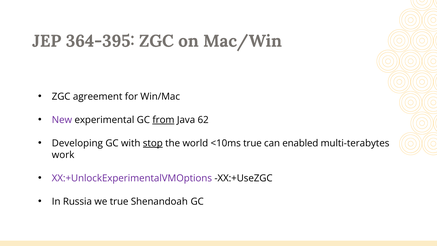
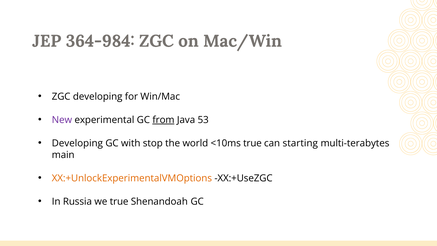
364-395: 364-395 -> 364-984
ZGC agreement: agreement -> developing
62: 62 -> 53
stop underline: present -> none
enabled: enabled -> starting
work: work -> main
XX:+UnlockExperimentalVMOptions colour: purple -> orange
